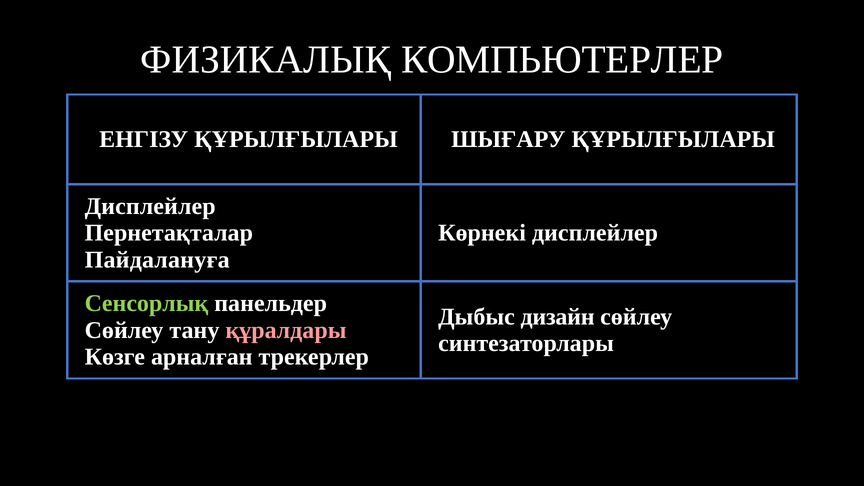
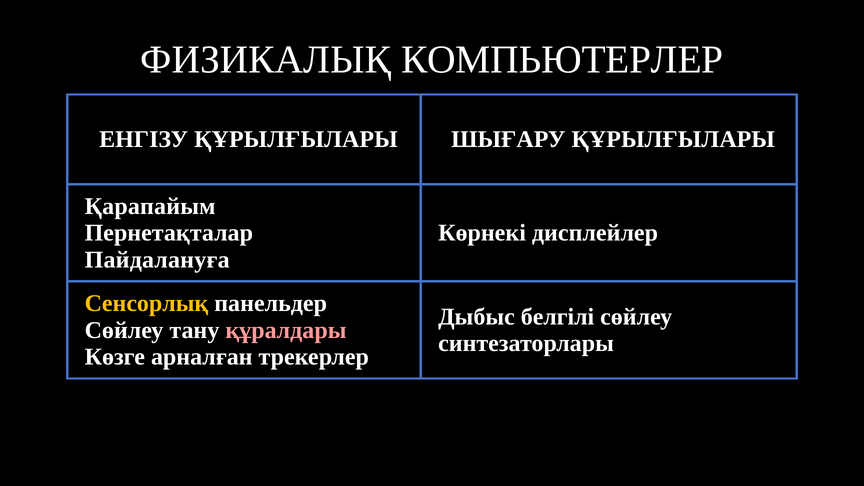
Дисплейлер at (150, 206): Дисплейлер -> Қарапайым
Сенсорлық colour: light green -> yellow
дизайн: дизайн -> белгілі
